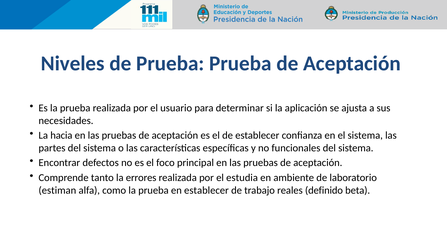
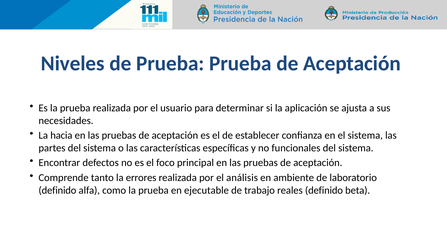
estudia: estudia -> análisis
estiman at (57, 190): estiman -> definido
en establecer: establecer -> ejecutable
